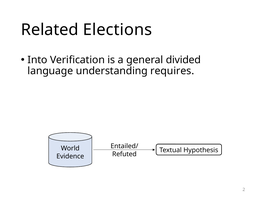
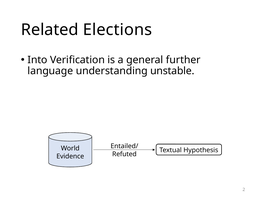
divided: divided -> further
requires: requires -> unstable
